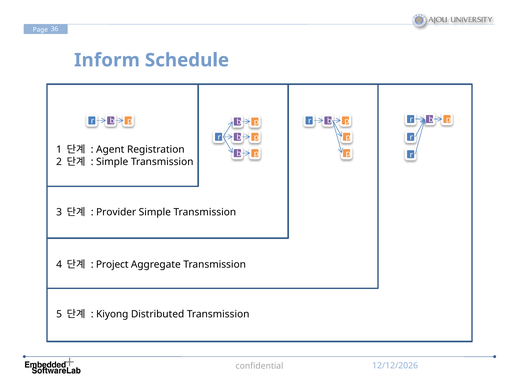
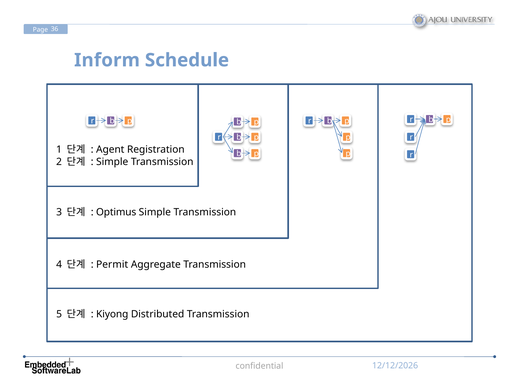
Provider: Provider -> Optimus
Project: Project -> Permit
